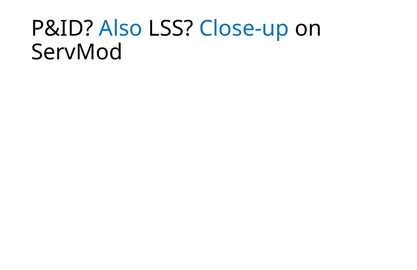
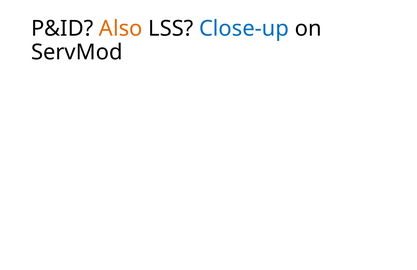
Also colour: blue -> orange
